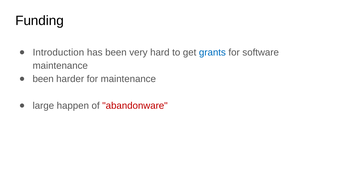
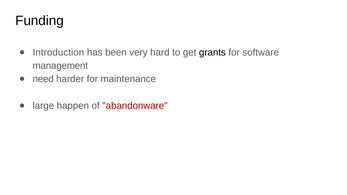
grants colour: blue -> black
maintenance at (60, 66): maintenance -> management
been at (43, 79): been -> need
